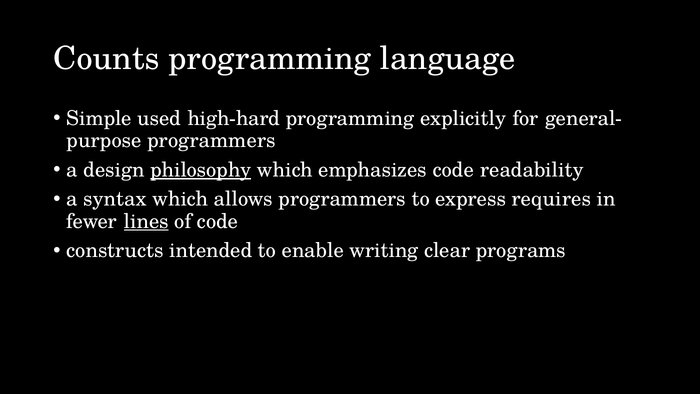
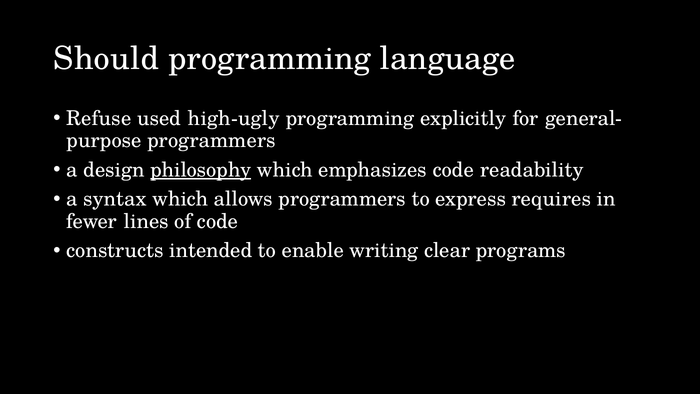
Counts: Counts -> Should
Simple: Simple -> Refuse
high-hard: high-hard -> high-ugly
lines underline: present -> none
